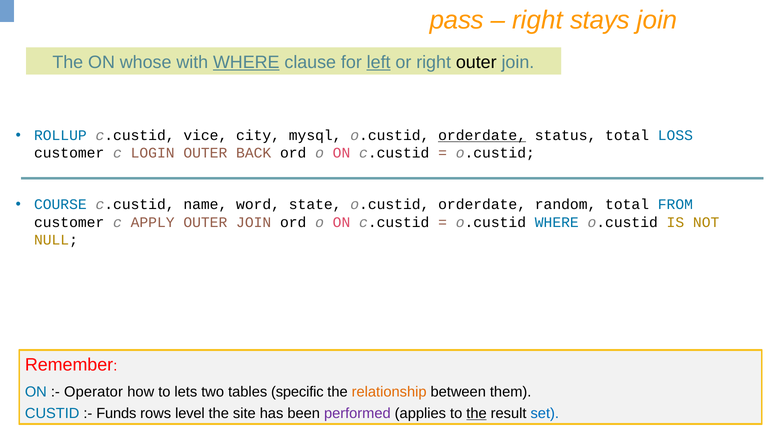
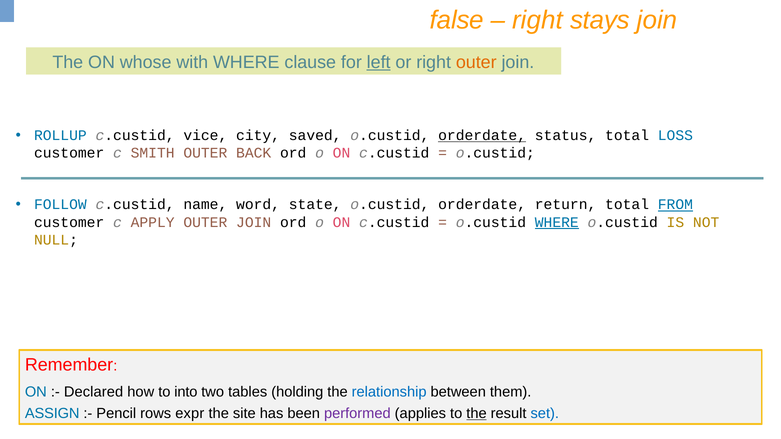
pass: pass -> false
WHERE at (246, 62) underline: present -> none
outer at (476, 62) colour: black -> orange
mysql: mysql -> saved
LOGIN: LOGIN -> SMITH
COURSE: COURSE -> FOLLOW
random: random -> return
FROM underline: none -> present
WHERE at (557, 222) underline: none -> present
Operator: Operator -> Declared
lets: lets -> into
specific: specific -> holding
relationship colour: orange -> blue
CUSTID: CUSTID -> ASSIGN
Funds: Funds -> Pencil
level: level -> expr
